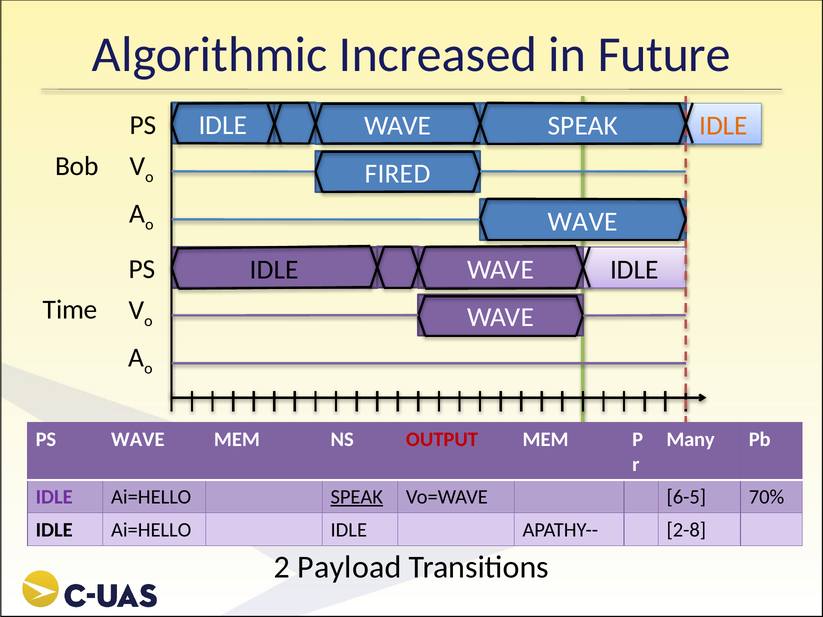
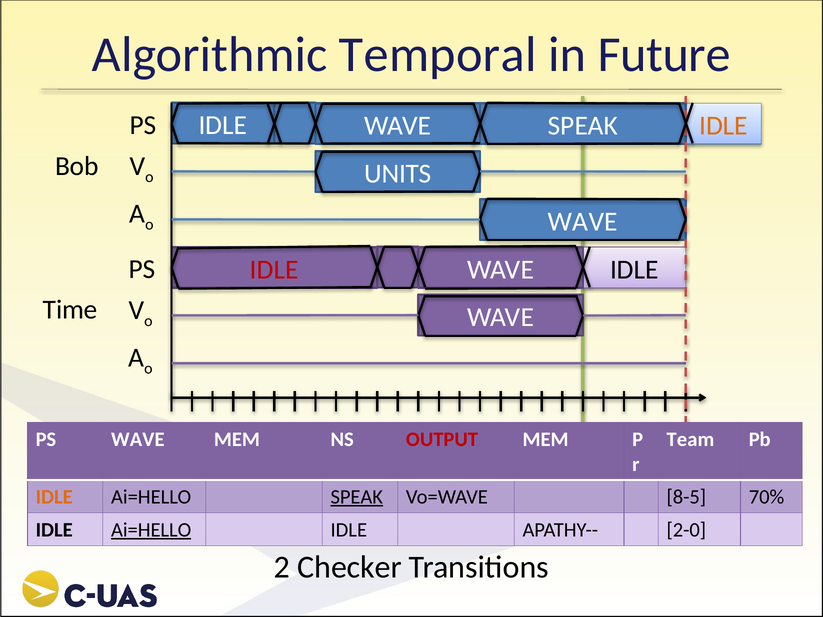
Increased: Increased -> Temporal
FIRED: FIRED -> UNITS
IDLE at (274, 270) colour: black -> red
Many: Many -> Team
IDLE at (54, 497) colour: purple -> orange
6-5: 6-5 -> 8-5
Ai=HELLO at (151, 530) underline: none -> present
2-8: 2-8 -> 2-0
Payload: Payload -> Checker
